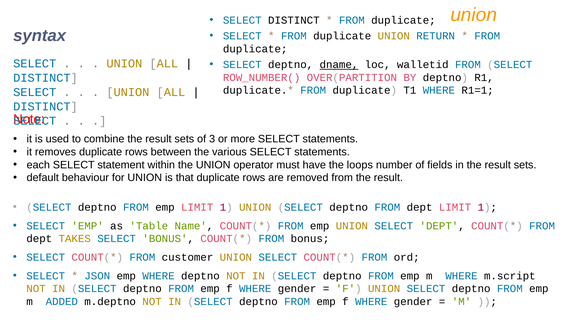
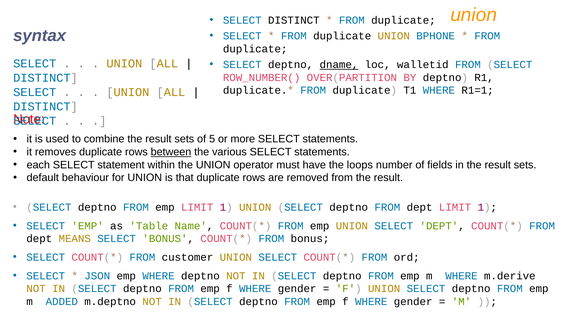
RETURN: RETURN -> BPHONE
3: 3 -> 5
between underline: none -> present
TAKES: TAKES -> MEANS
m.script: m.script -> m.derive
